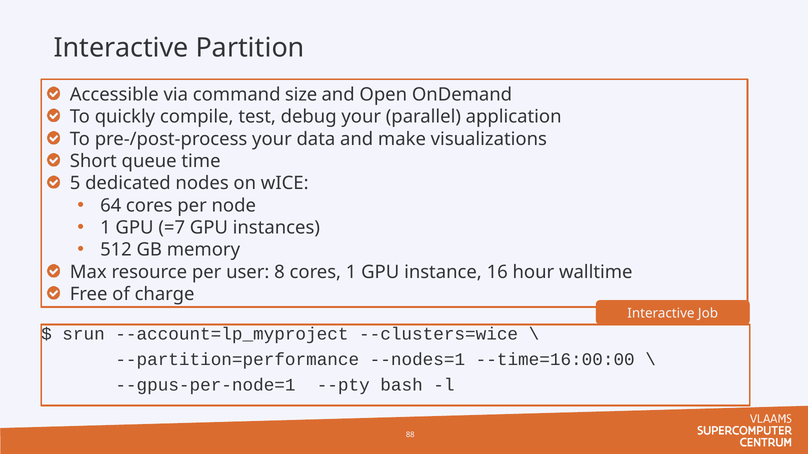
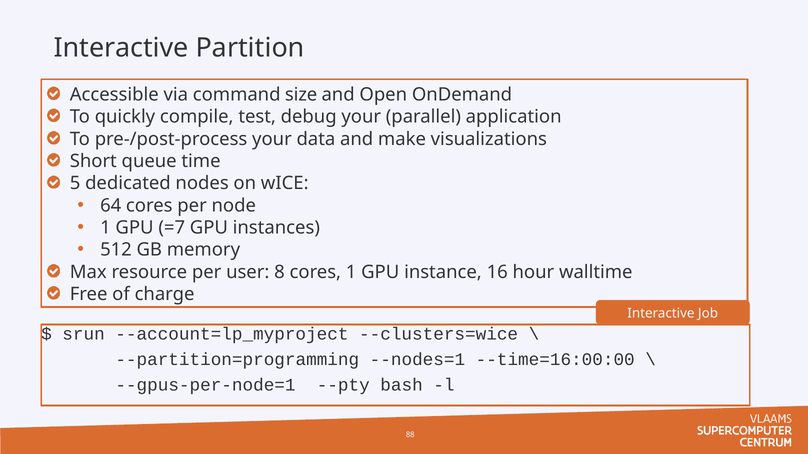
--partition=performance: --partition=performance -> --partition=programming
